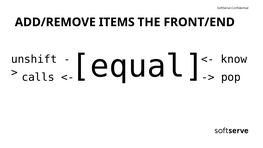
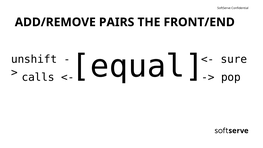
ITEMS: ITEMS -> PAIRS
know: know -> sure
